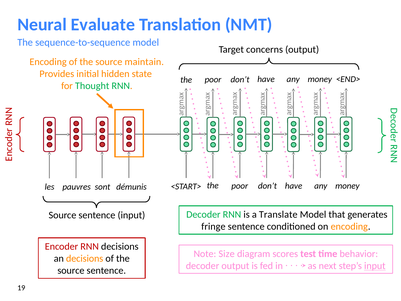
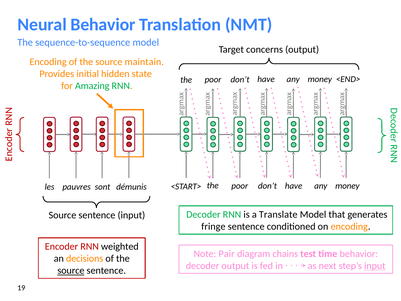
Neural Evaluate: Evaluate -> Behavior
Thought: Thought -> Amazing
RNN decisions: decisions -> weighted
Size: Size -> Pair
scores: scores -> chains
source at (71, 270) underline: none -> present
